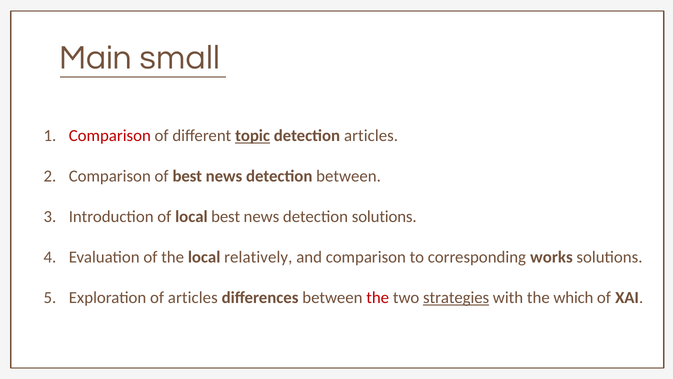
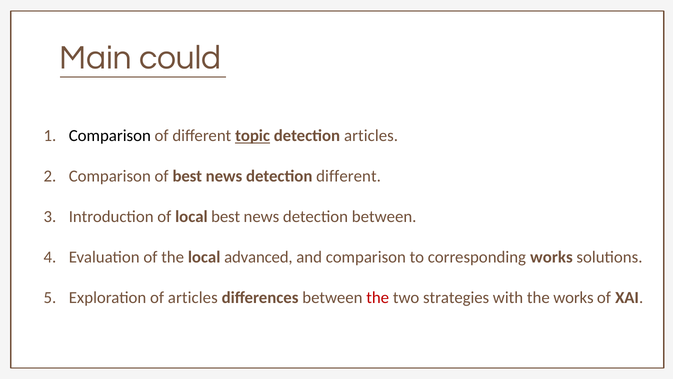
small: small -> could
Comparison at (110, 136) colour: red -> black
detection between: between -> different
detection solutions: solutions -> between
relatively: relatively -> advanced
strategies underline: present -> none
the which: which -> works
